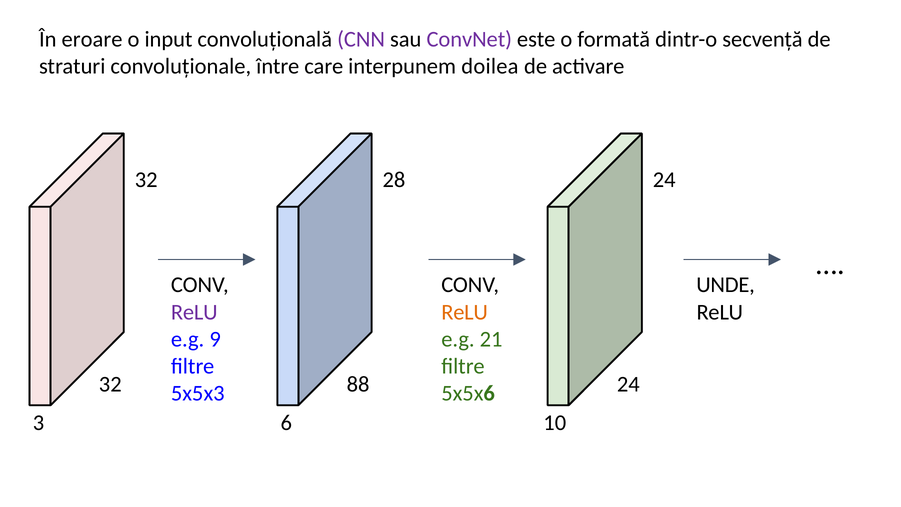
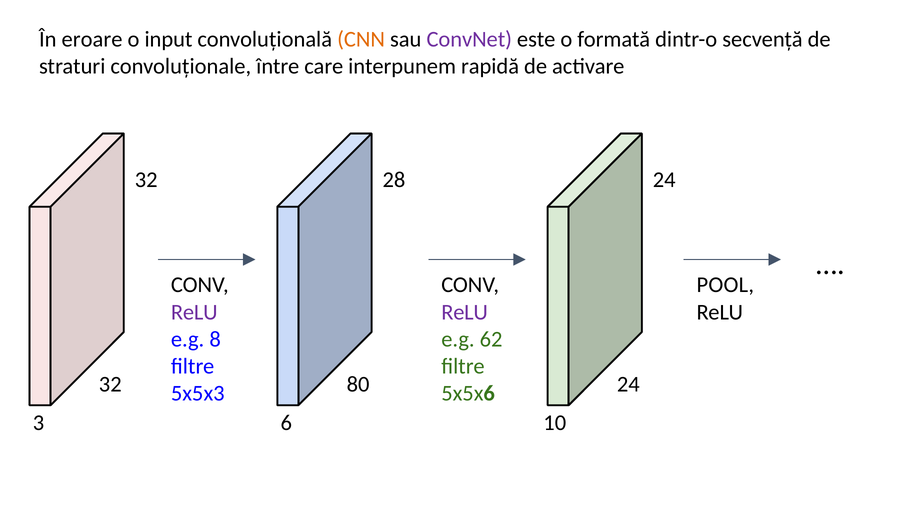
CNN colour: purple -> orange
doilea: doilea -> rapidă
UNDE: UNDE -> POOL
ReLU at (465, 312) colour: orange -> purple
9: 9 -> 8
21: 21 -> 62
88: 88 -> 80
